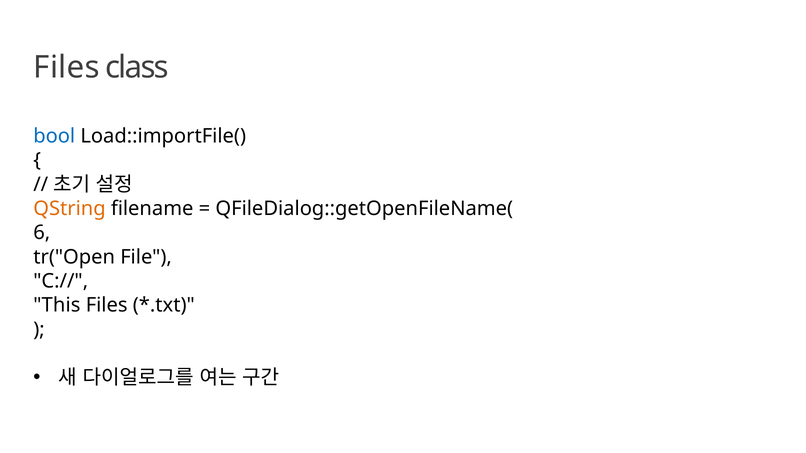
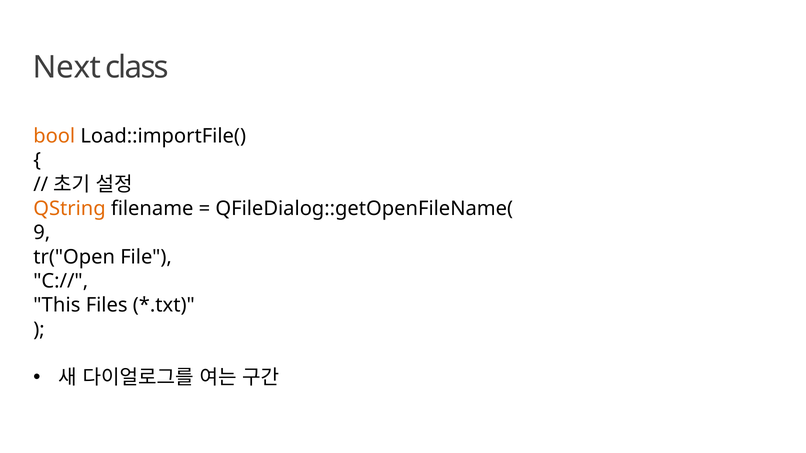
Files at (67, 68): Files -> Next
bool colour: blue -> orange
6: 6 -> 9
